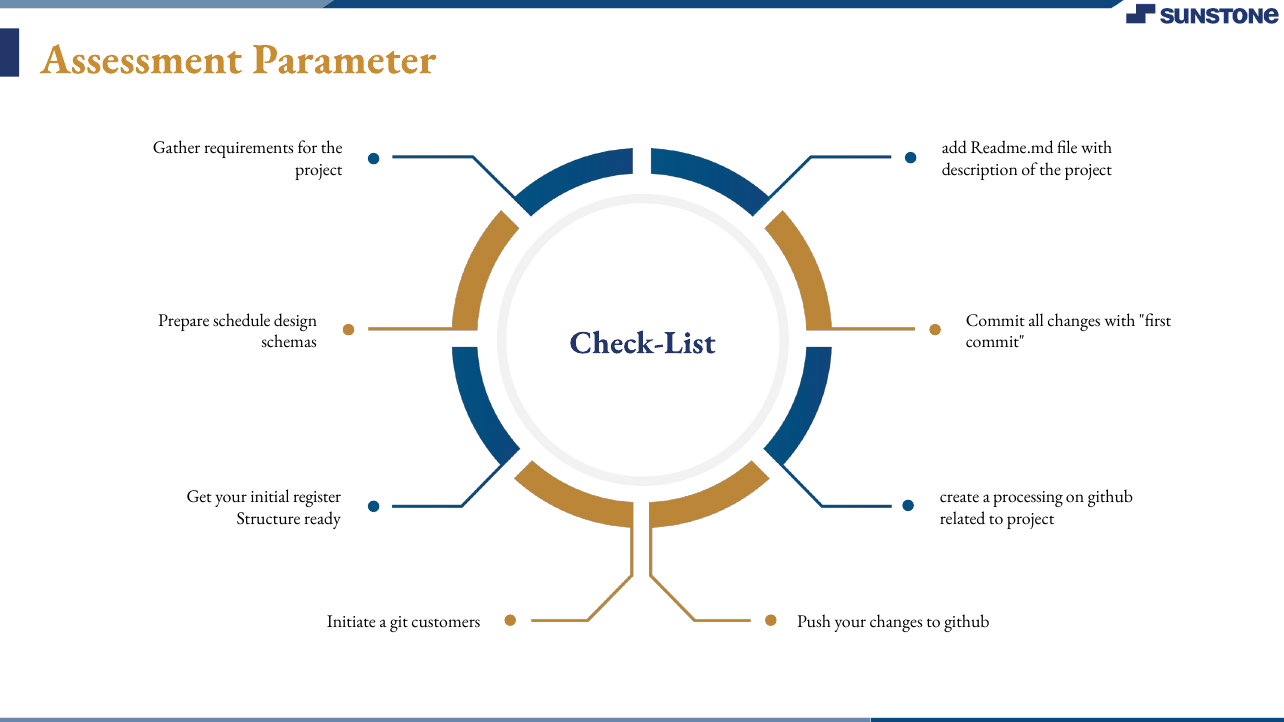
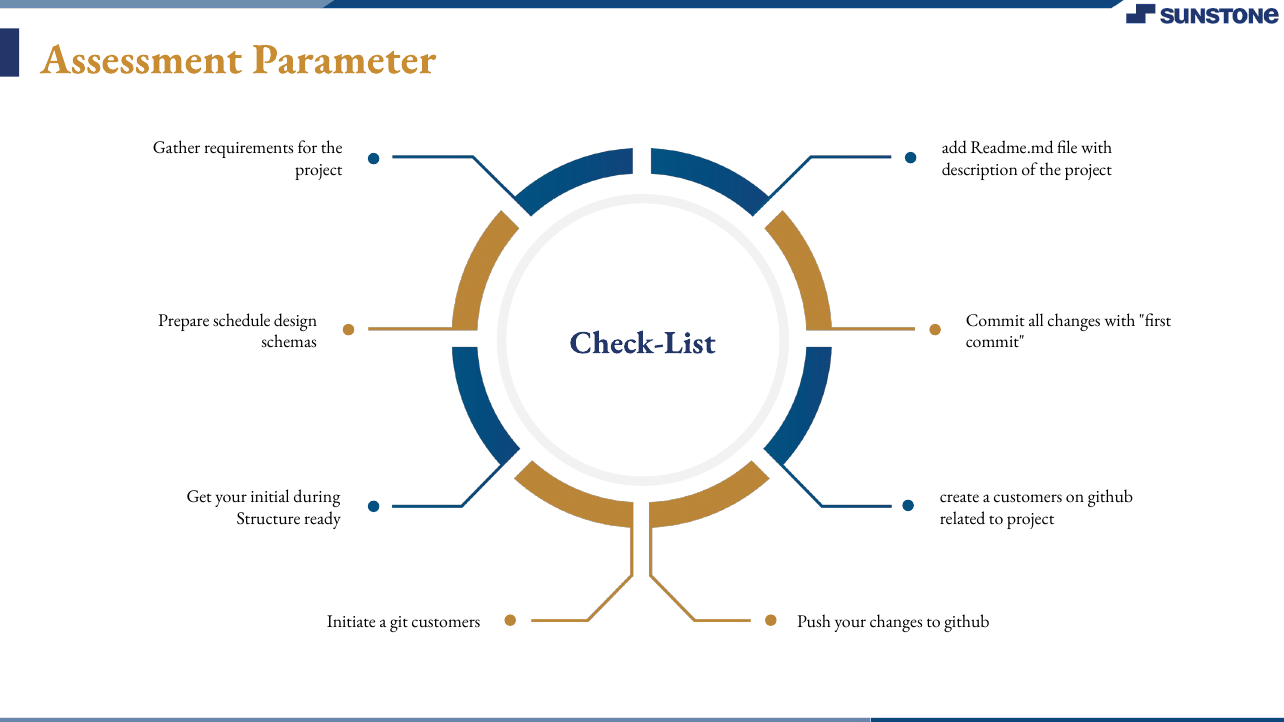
register: register -> during
a processing: processing -> customers
